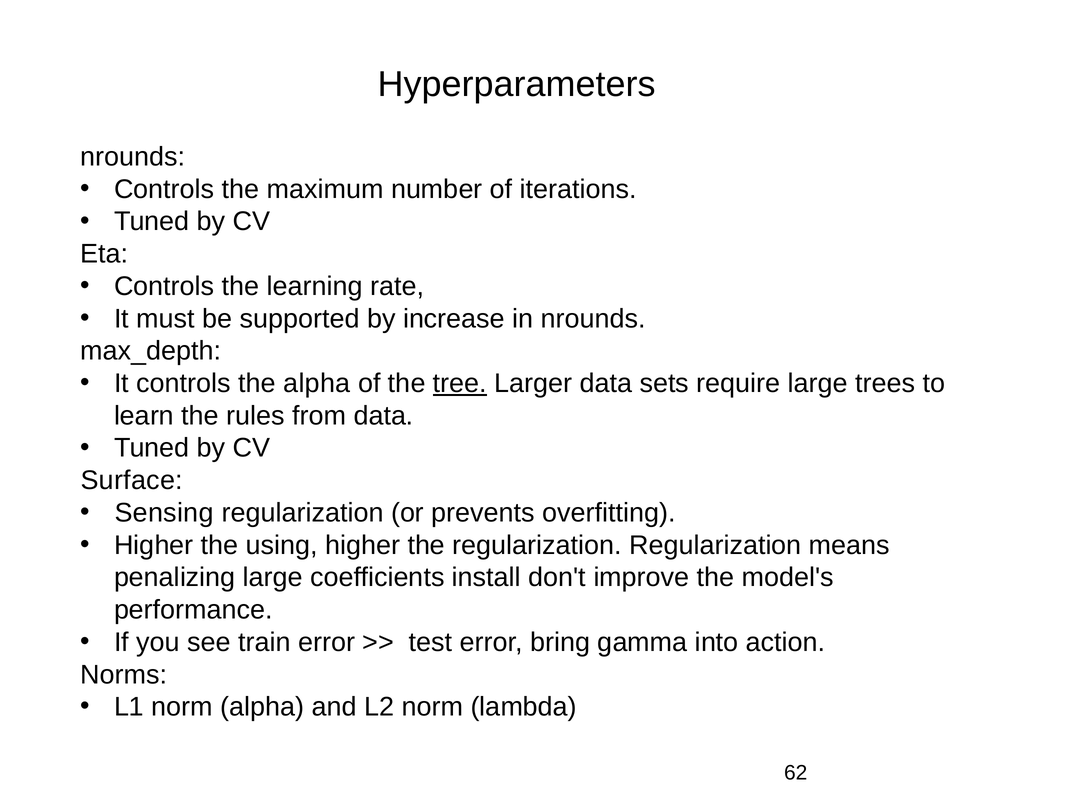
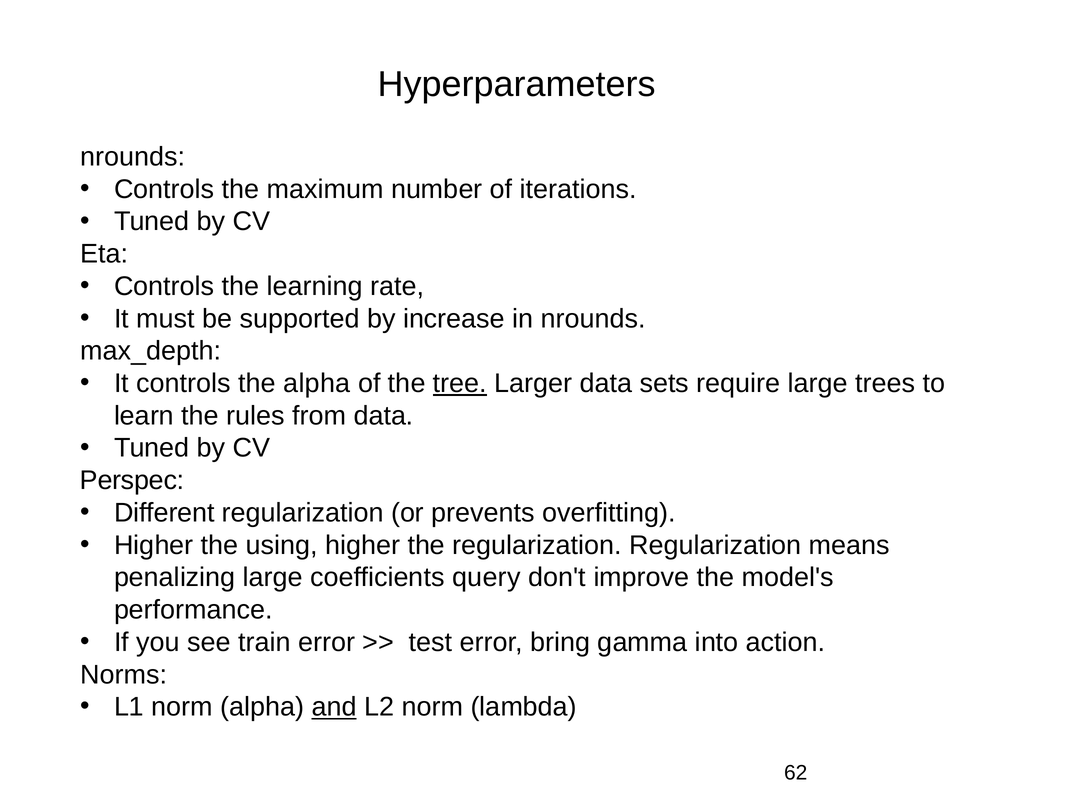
Surface: Surface -> Perspec
Sensing: Sensing -> Different
install: install -> query
and underline: none -> present
